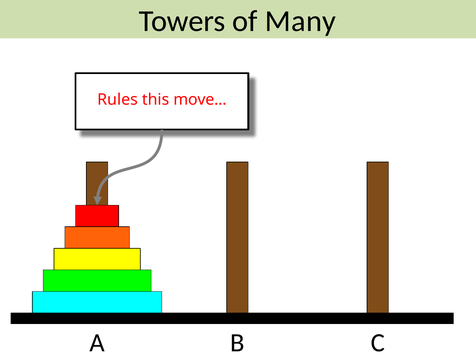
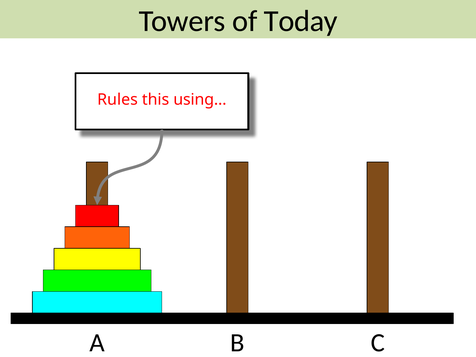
Many: Many -> Today
move: move -> using
